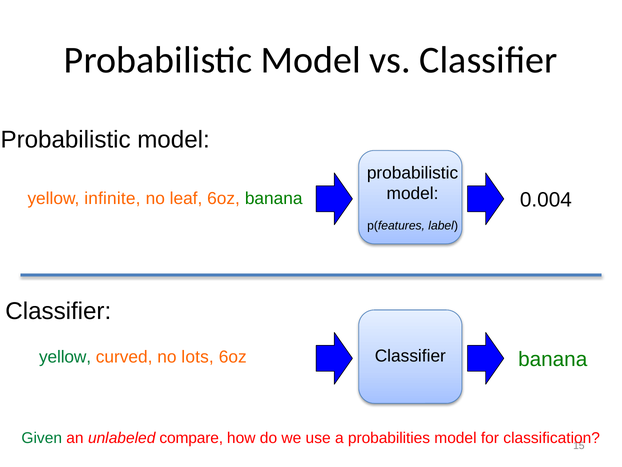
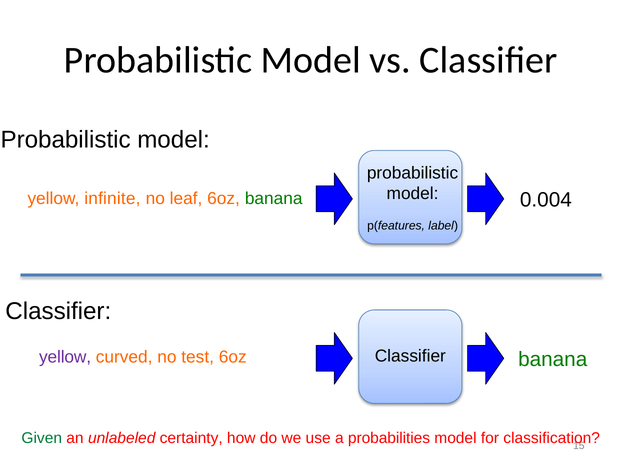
yellow at (65, 357) colour: green -> purple
lots: lots -> test
compare: compare -> certainty
